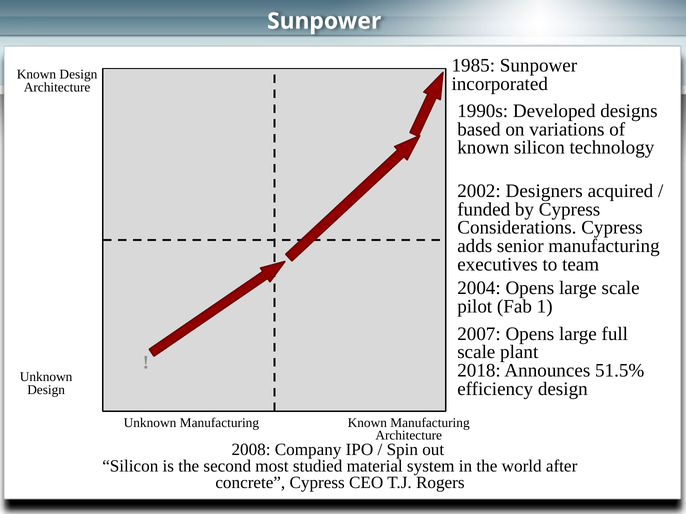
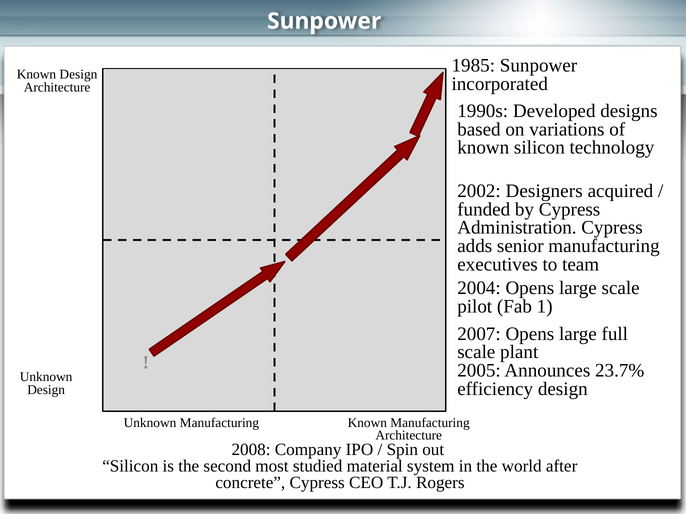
Considerations: Considerations -> Administration
2018: 2018 -> 2005
51.5%: 51.5% -> 23.7%
